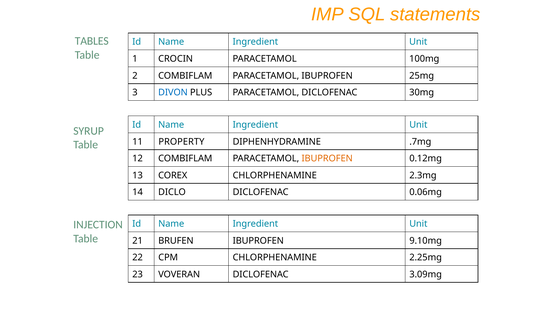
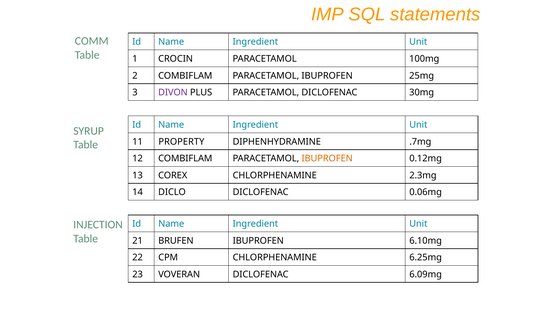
TABLES: TABLES -> COMM
DIVON colour: blue -> purple
9.10mg: 9.10mg -> 6.10mg
2.25mg: 2.25mg -> 6.25mg
3.09mg: 3.09mg -> 6.09mg
